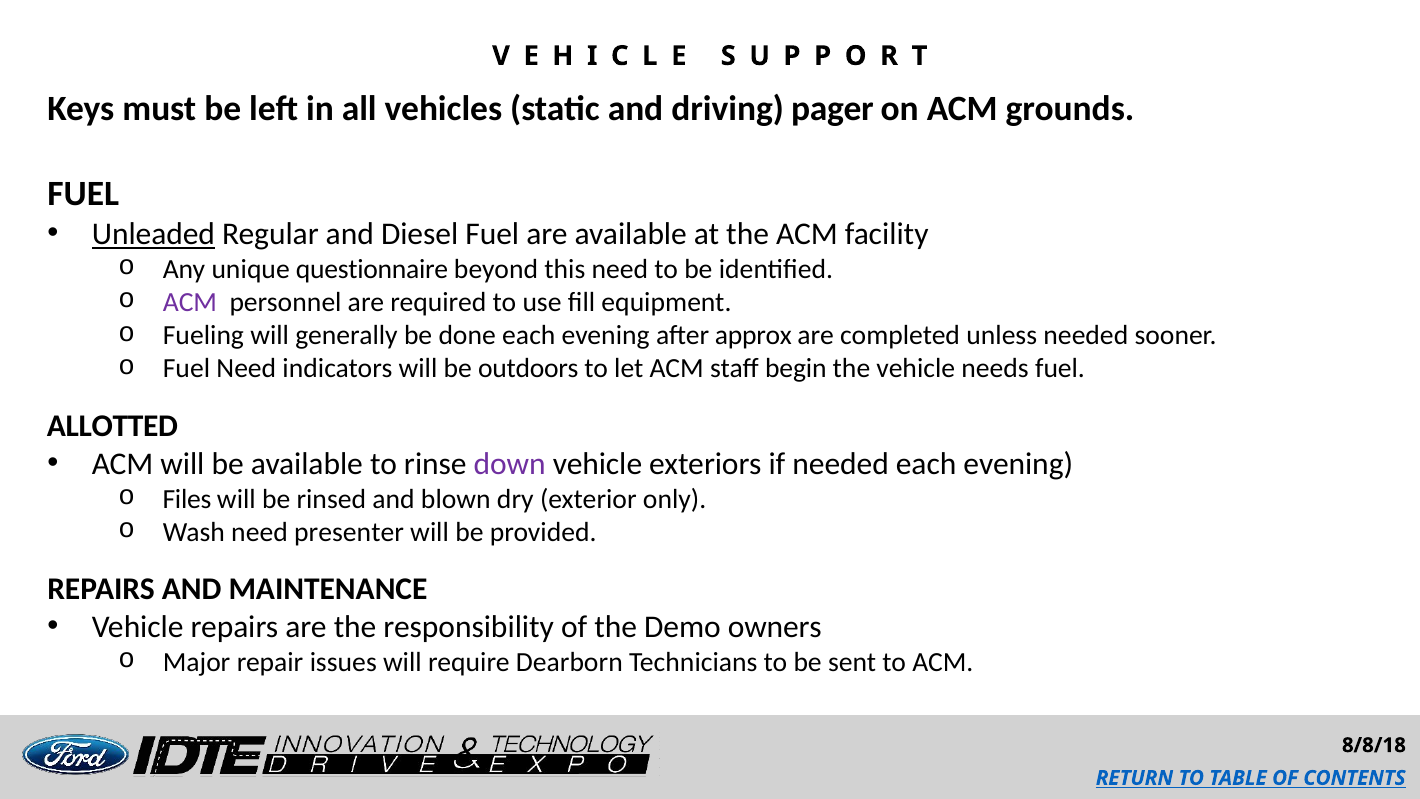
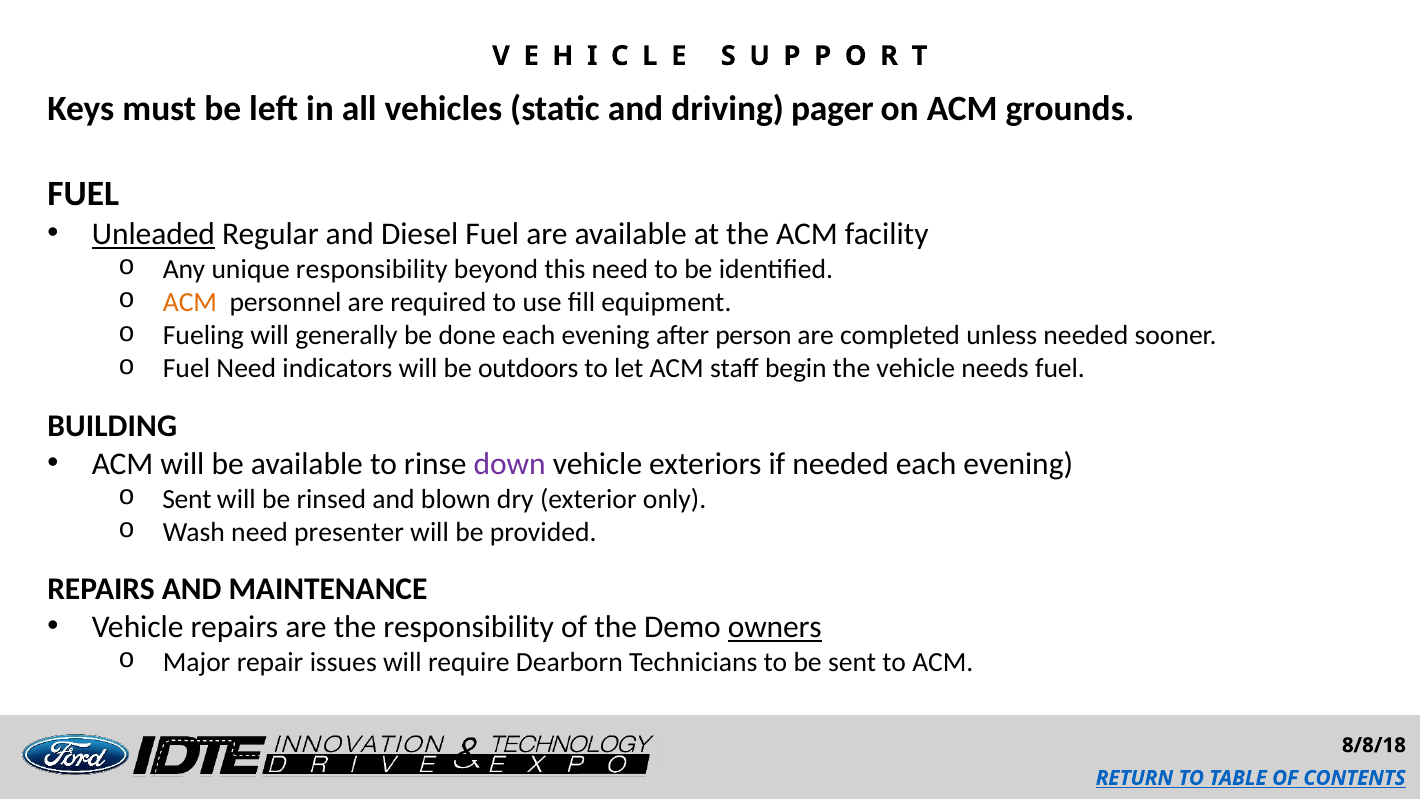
unique questionnaire: questionnaire -> responsibility
ACM at (190, 302) colour: purple -> orange
approx: approx -> person
ALLOTTED: ALLOTTED -> BUILDING
Files at (187, 499): Files -> Sent
owners underline: none -> present
